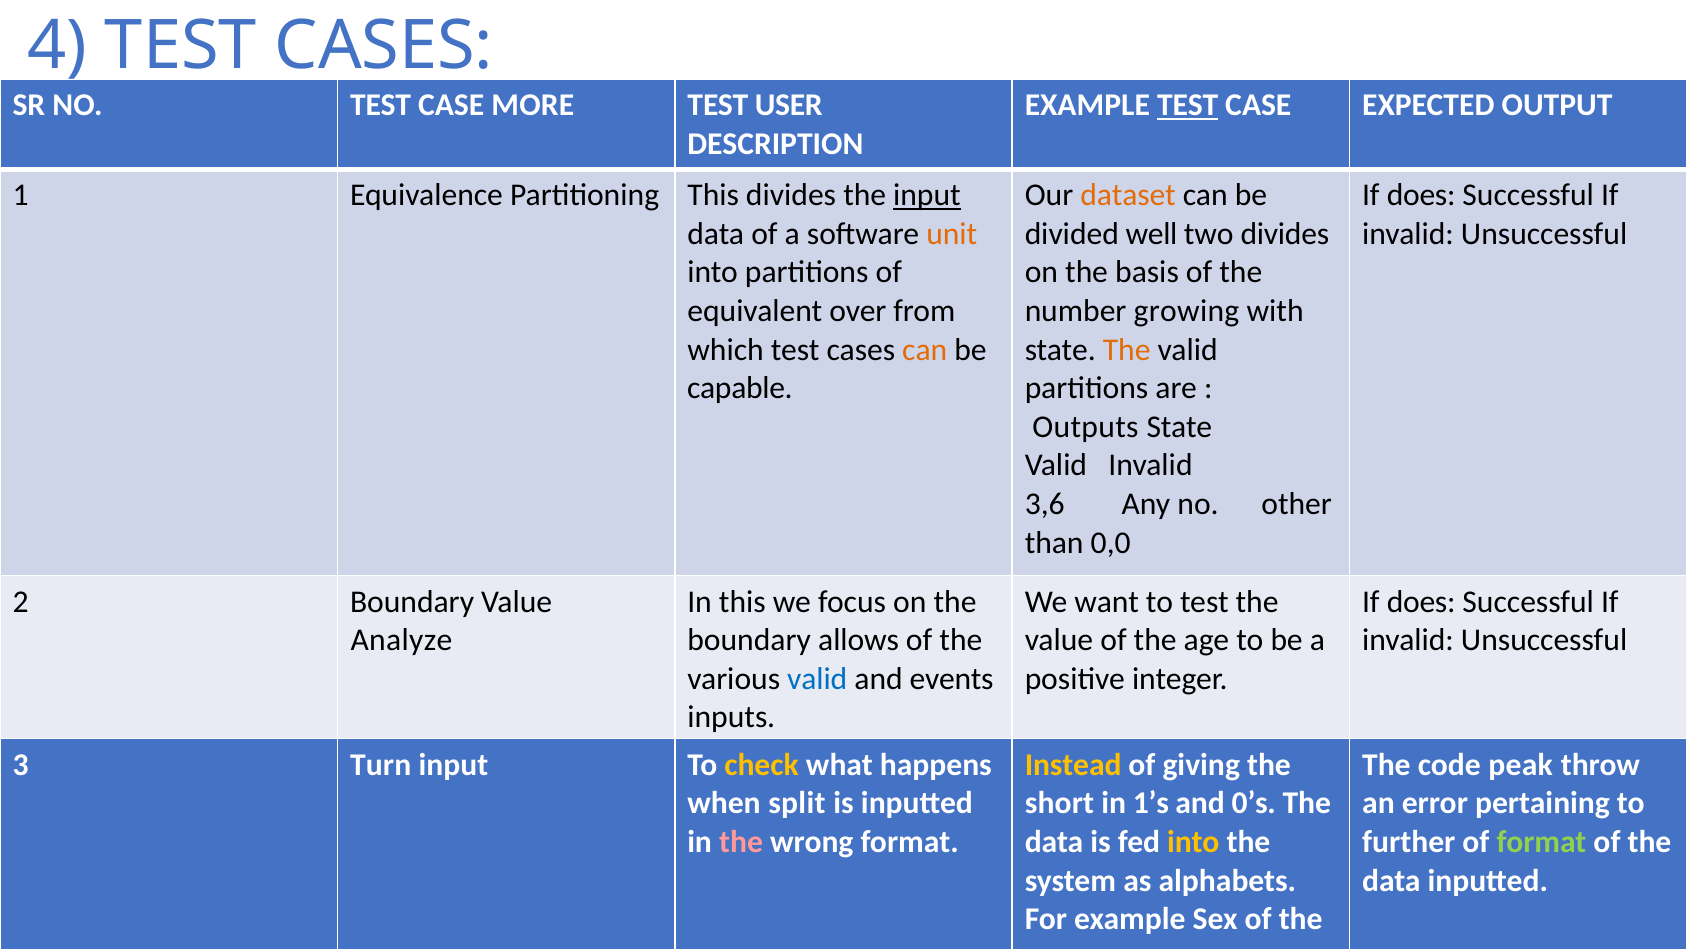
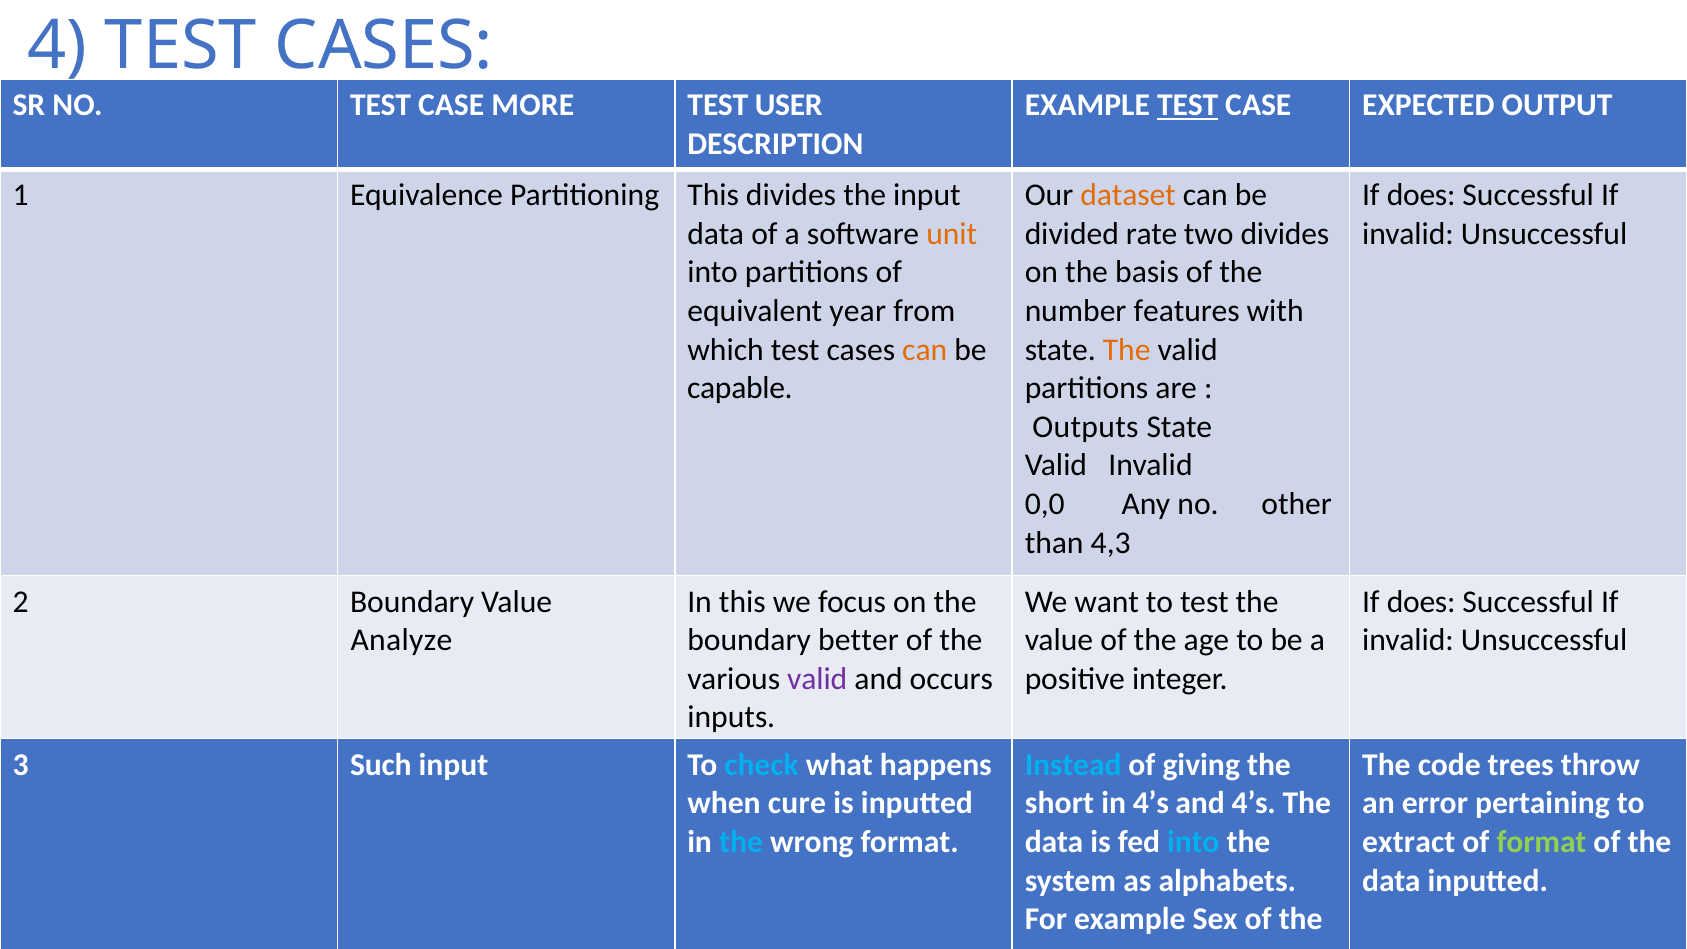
input at (927, 195) underline: present -> none
well: well -> rate
over: over -> year
growing: growing -> features
3,6: 3,6 -> 0,0
0,0: 0,0 -> 4,3
allows: allows -> better
valid at (817, 679) colour: blue -> purple
events: events -> occurs
Turn: Turn -> Such
check colour: yellow -> light blue
Instead colour: yellow -> light blue
peak: peak -> trees
split: split -> cure
in 1’s: 1’s -> 4’s
and 0’s: 0’s -> 4’s
the at (741, 842) colour: pink -> light blue
into at (1193, 842) colour: yellow -> light blue
further: further -> extract
